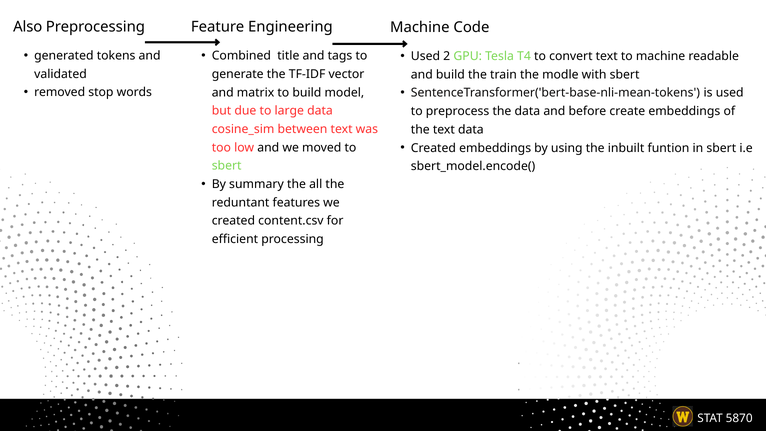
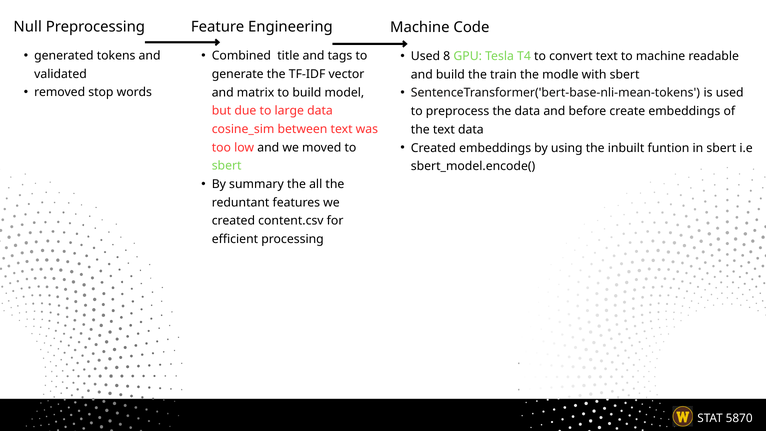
Also: Also -> Null
2: 2 -> 8
